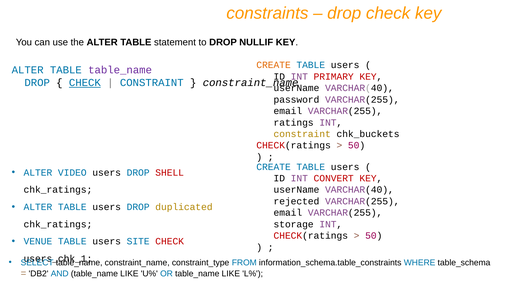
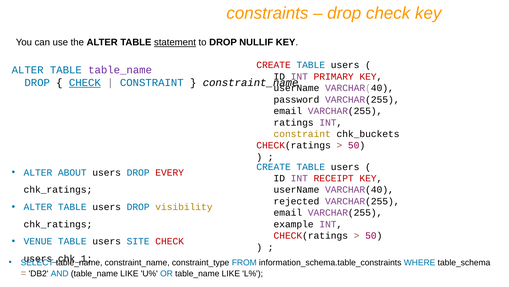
statement underline: none -> present
CREATE at (274, 65) colour: orange -> red
VIDEO: VIDEO -> ABOUT
SHELL: SHELL -> EVERY
CONVERT: CONVERT -> RECEIPT
duplicated: duplicated -> visibility
storage: storage -> example
